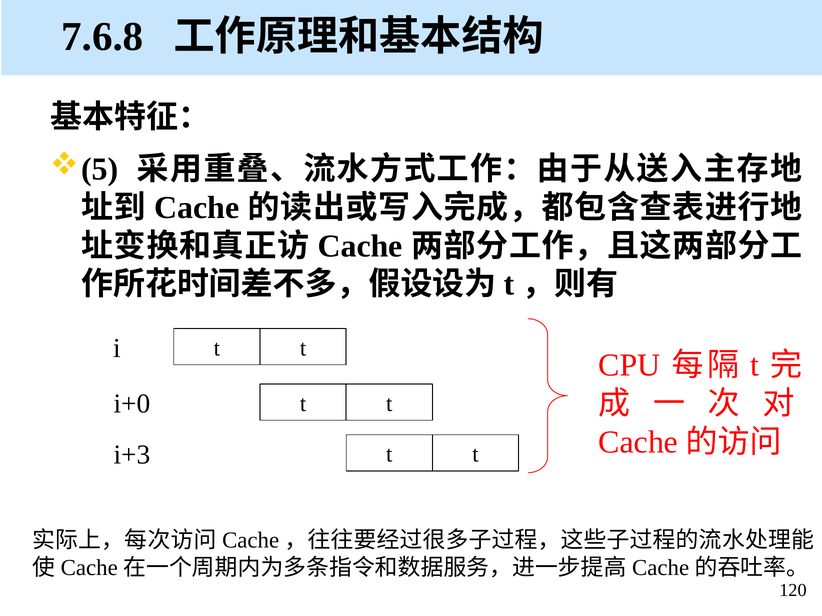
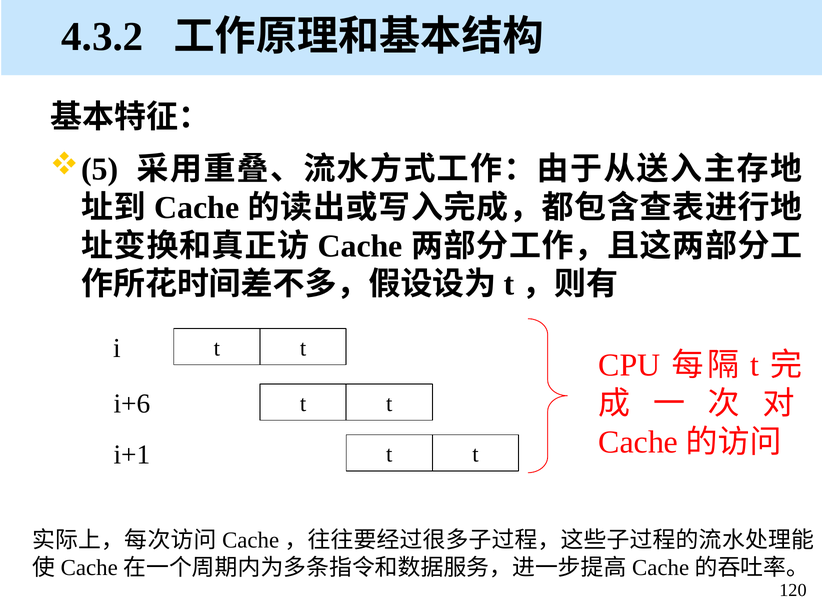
7.6.8: 7.6.8 -> 4.3.2
i+0: i+0 -> i+6
i+3: i+3 -> i+1
